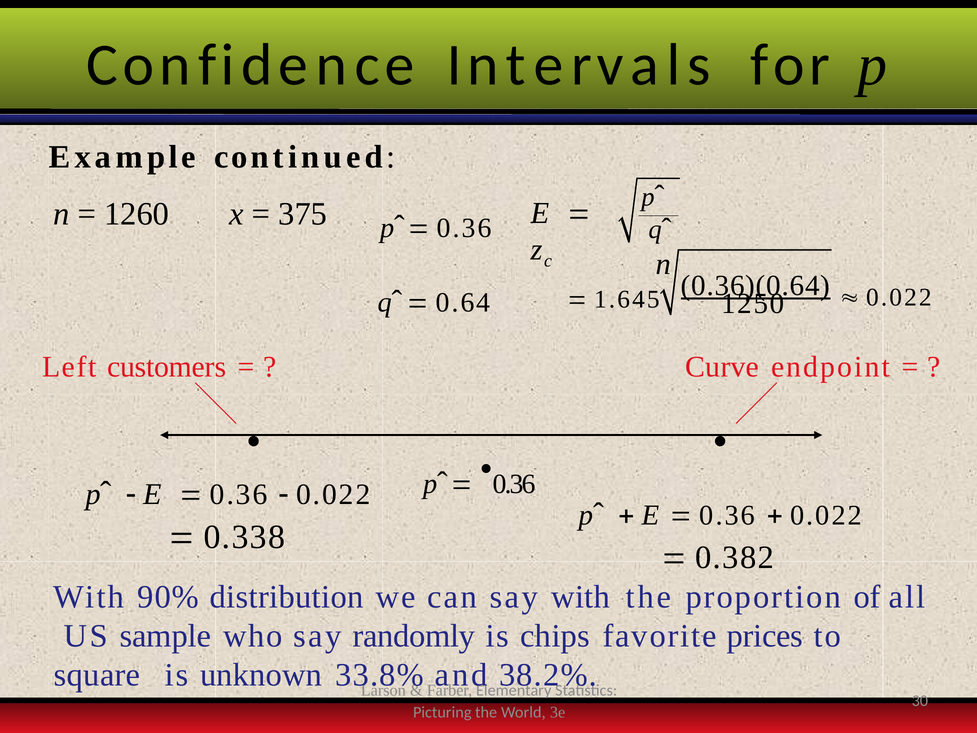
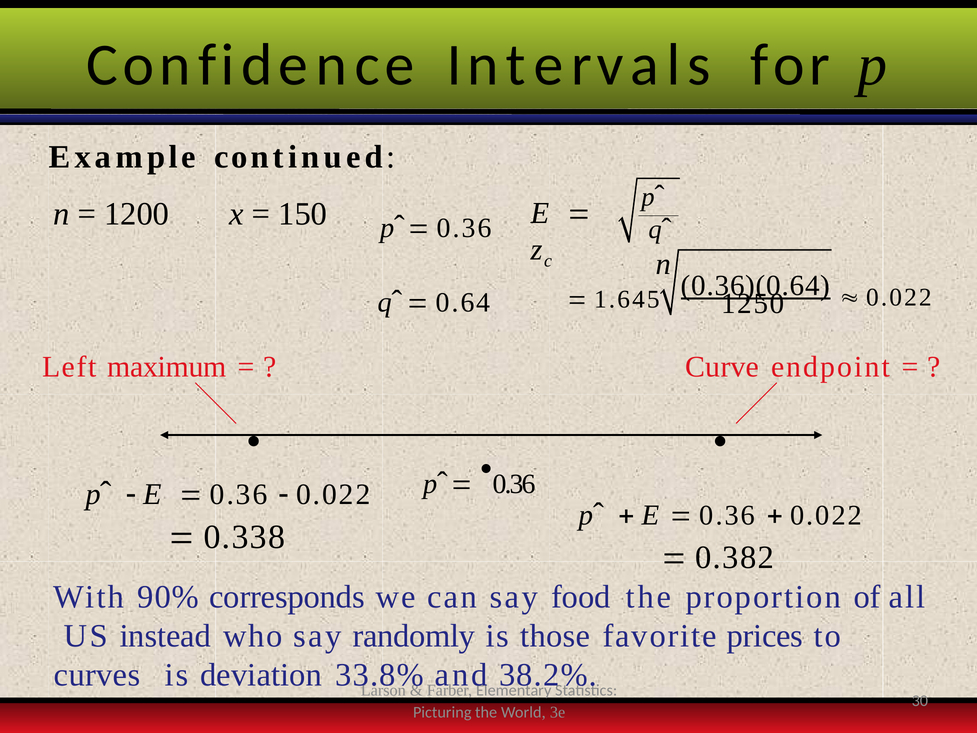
1260: 1260 -> 1200
375: 375 -> 150
customers: customers -> maximum
distribution: distribution -> corresponds
say with: with -> food
sample: sample -> instead
chips: chips -> those
square: square -> curves
unknown: unknown -> deviation
